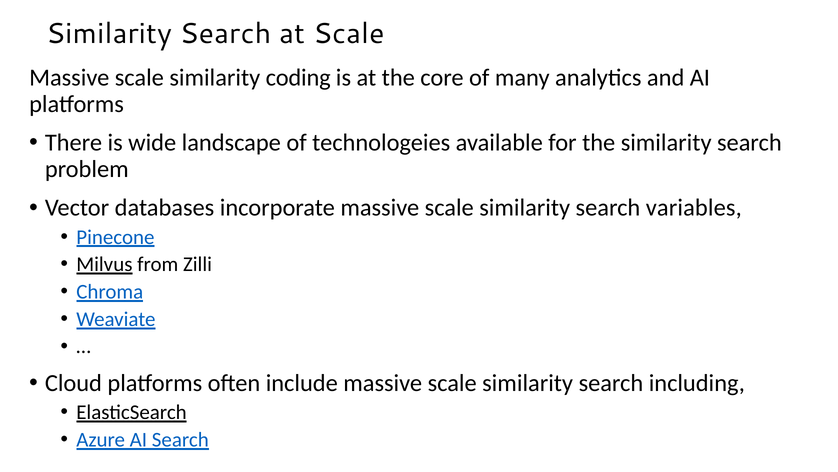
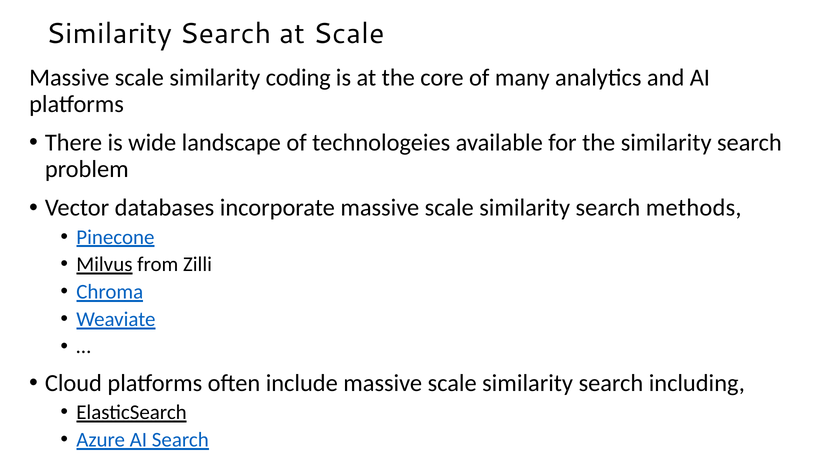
variables: variables -> methods
